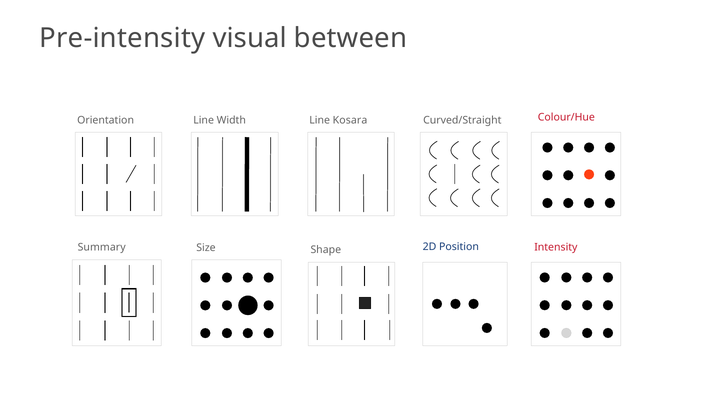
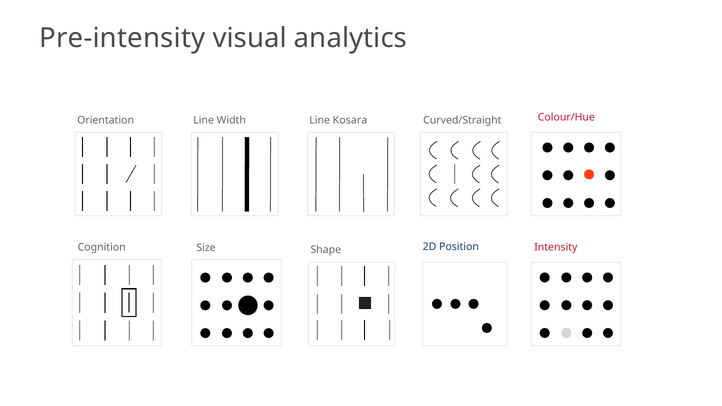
between: between -> analytics
Summary: Summary -> Cognition
